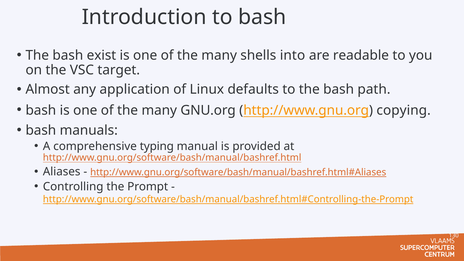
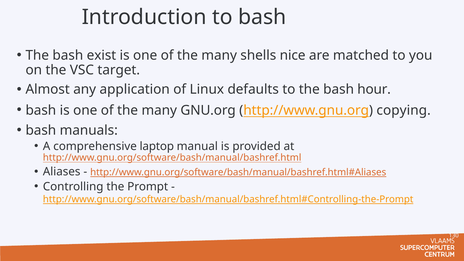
into: into -> nice
readable: readable -> matched
path: path -> hour
typing: typing -> laptop
